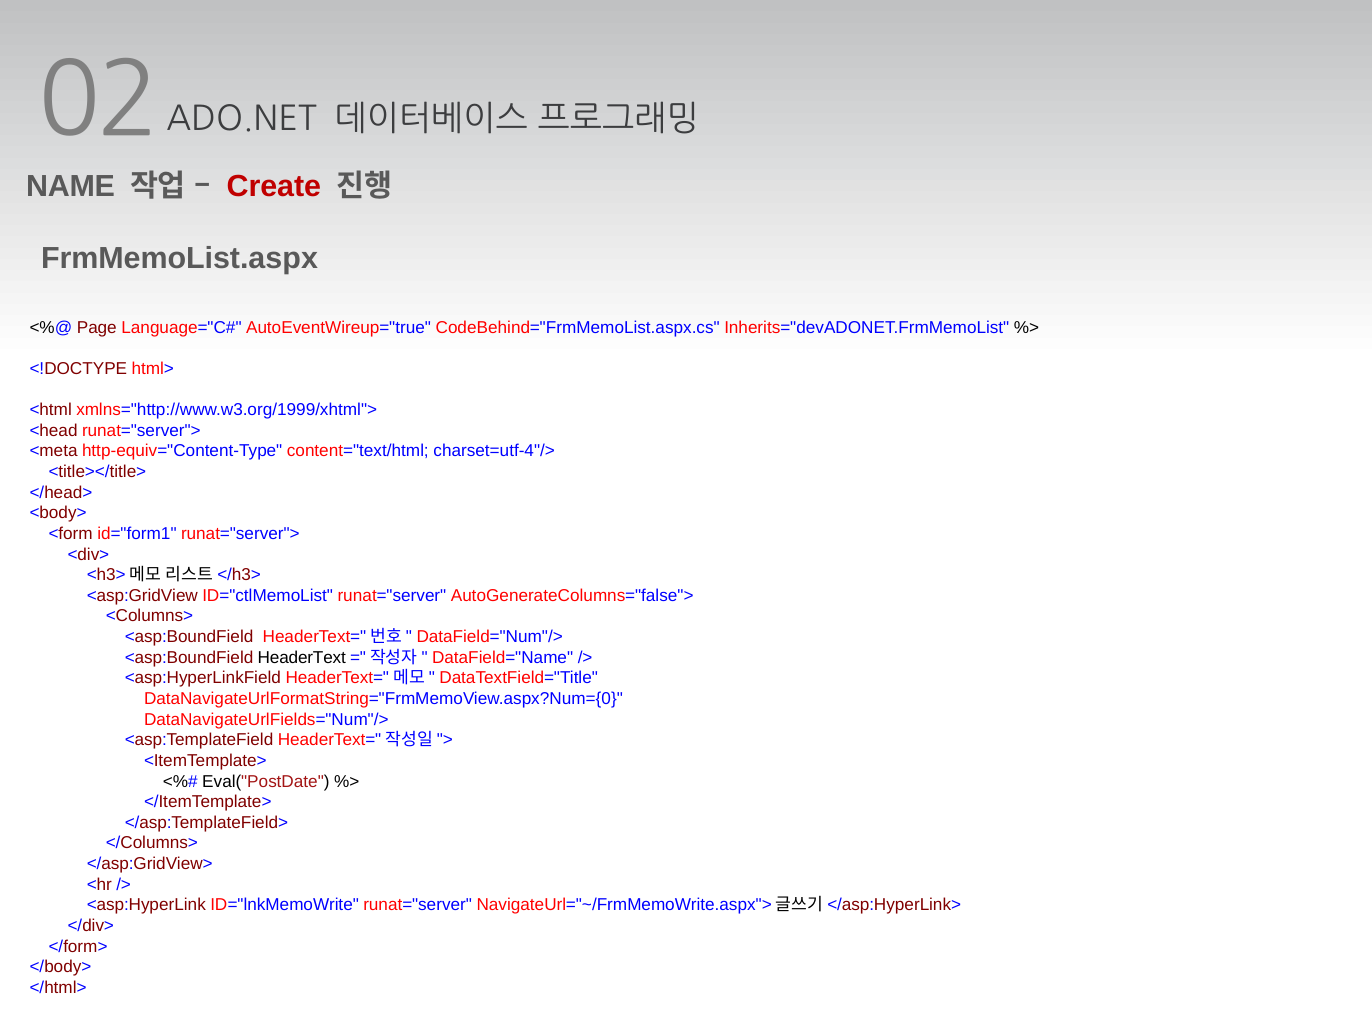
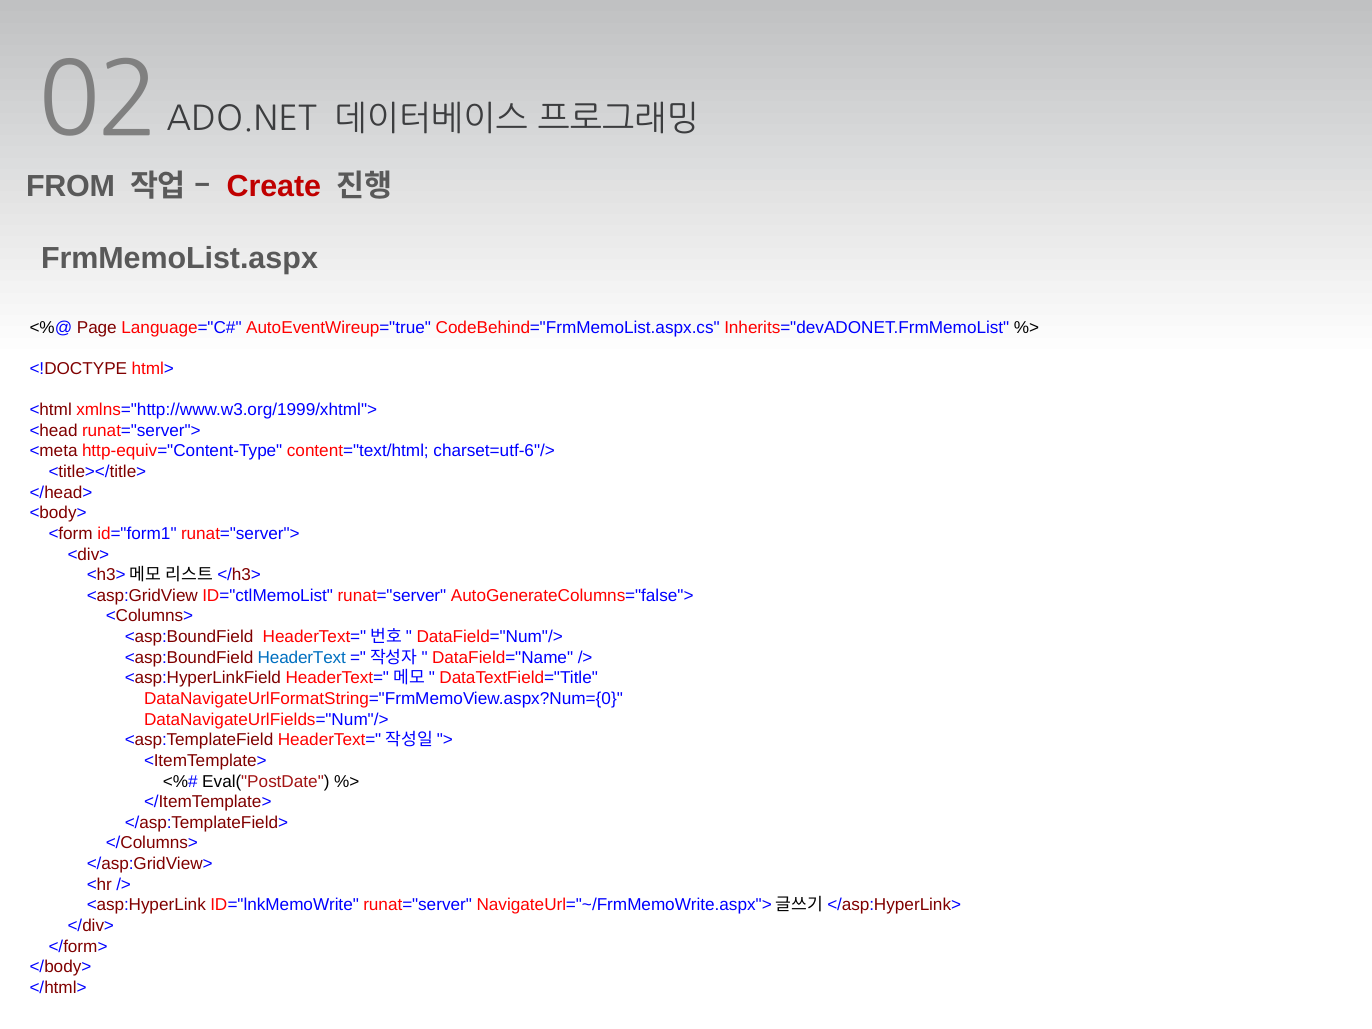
NAME: NAME -> FROM
charset=utf-4"/>: charset=utf-4"/> -> charset=utf-6"/>
HeaderText colour: black -> blue
